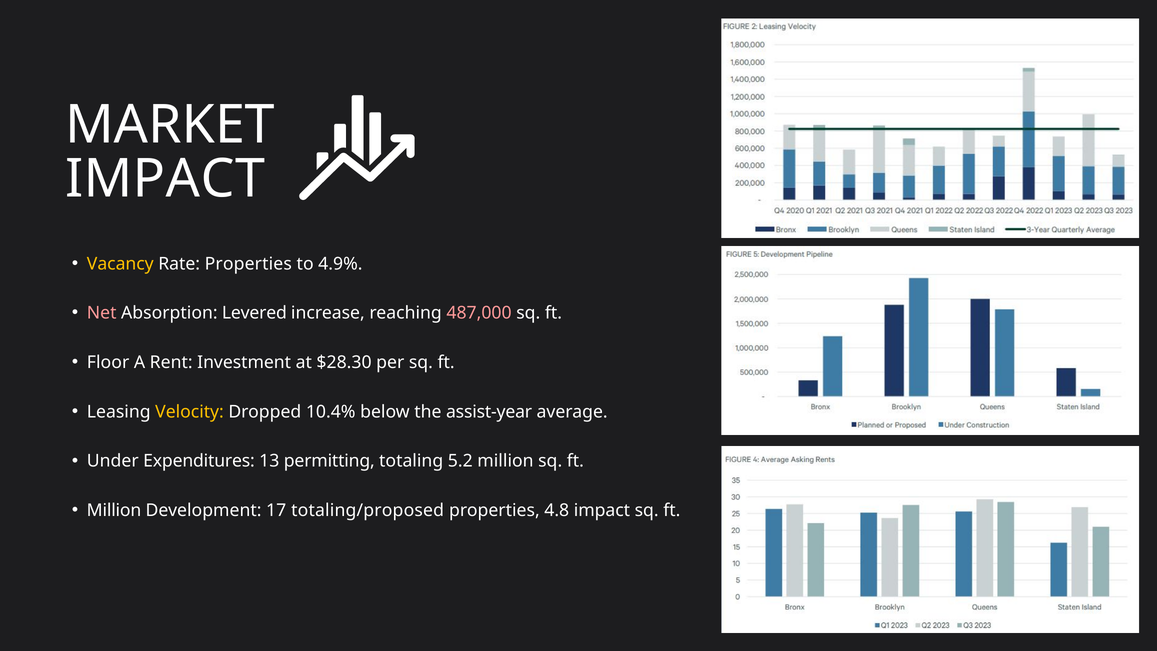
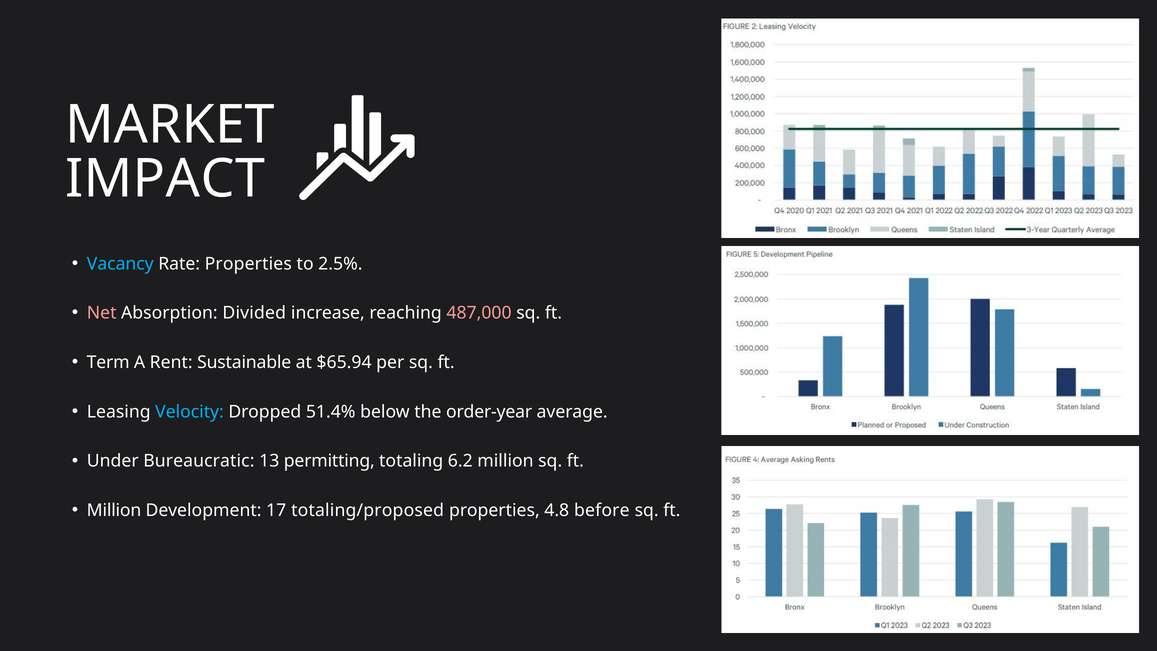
Vacancy colour: yellow -> light blue
4.9%: 4.9% -> 2.5%
Levered: Levered -> Divided
Floor: Floor -> Term
Investment: Investment -> Sustainable
$28.30: $28.30 -> $65.94
Velocity colour: yellow -> light blue
10.4%: 10.4% -> 51.4%
assist-year: assist-year -> order-year
Expenditures: Expenditures -> Bureaucratic
5.2: 5.2 -> 6.2
4.8 impact: impact -> before
